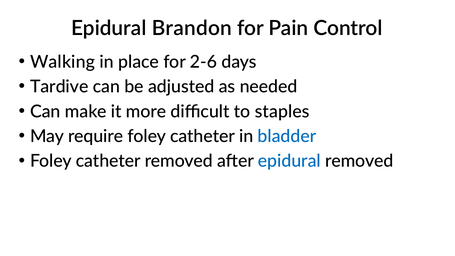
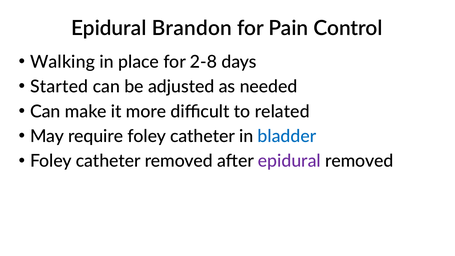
2-6: 2-6 -> 2-8
Tardive: Tardive -> Started
staples: staples -> related
epidural at (289, 161) colour: blue -> purple
